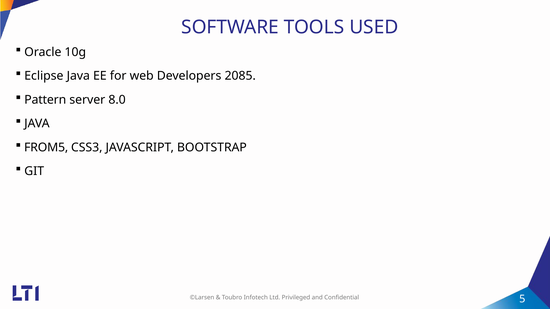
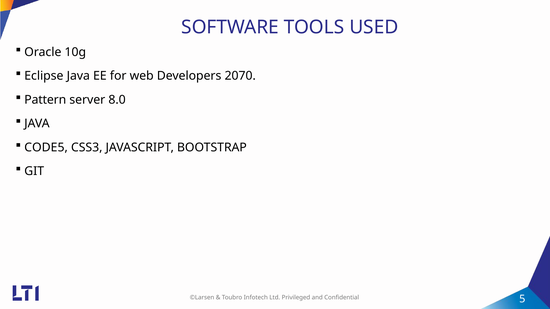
2085: 2085 -> 2070
FROM5: FROM5 -> CODE5
